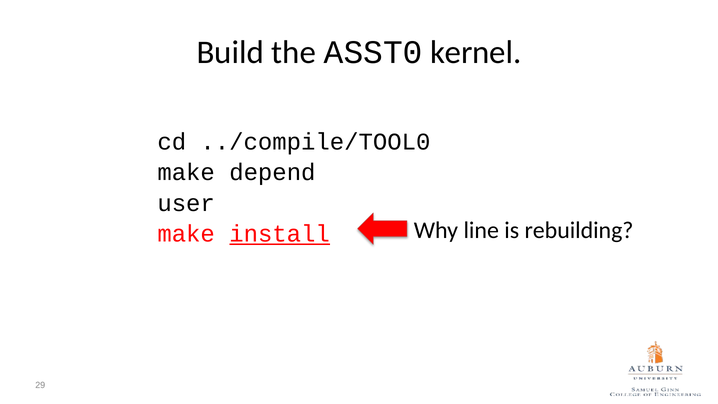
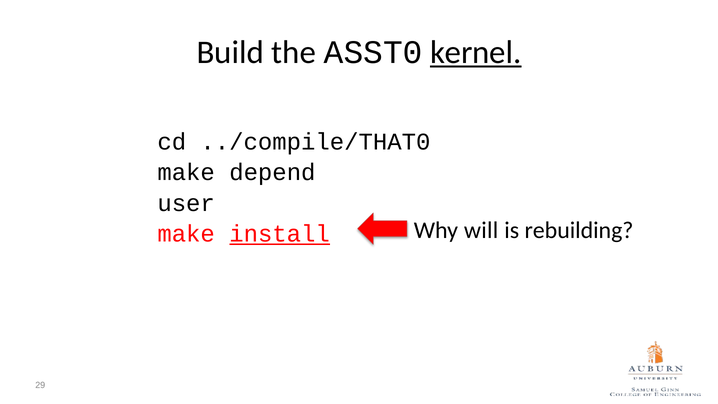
kernel underline: none -> present
../compile/TOOL0: ../compile/TOOL0 -> ../compile/THAT0
line: line -> will
